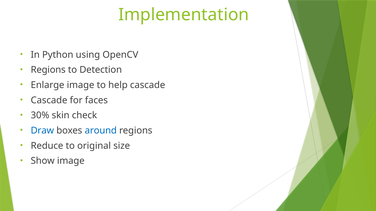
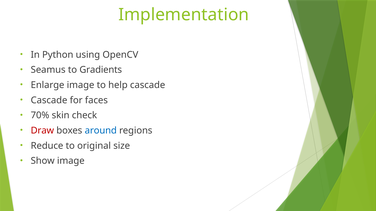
Regions at (48, 70): Regions -> Seamus
Detection: Detection -> Gradients
30%: 30% -> 70%
Draw colour: blue -> red
